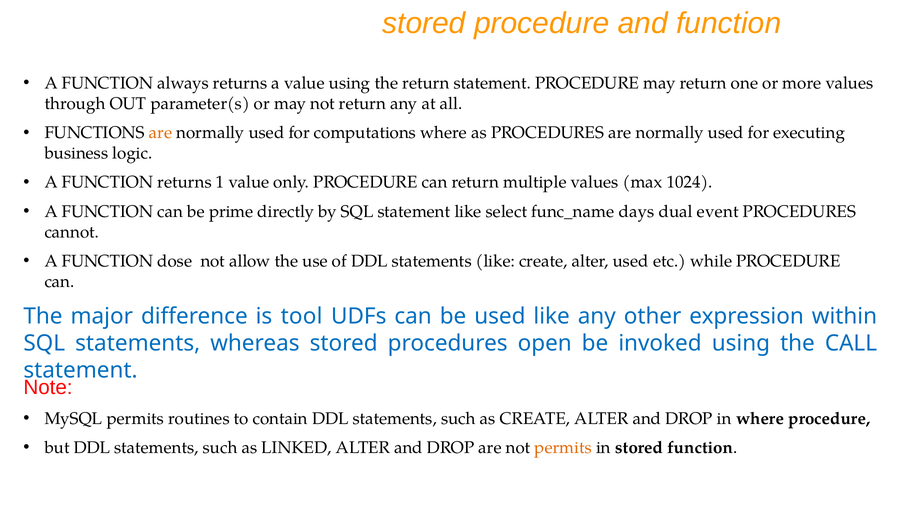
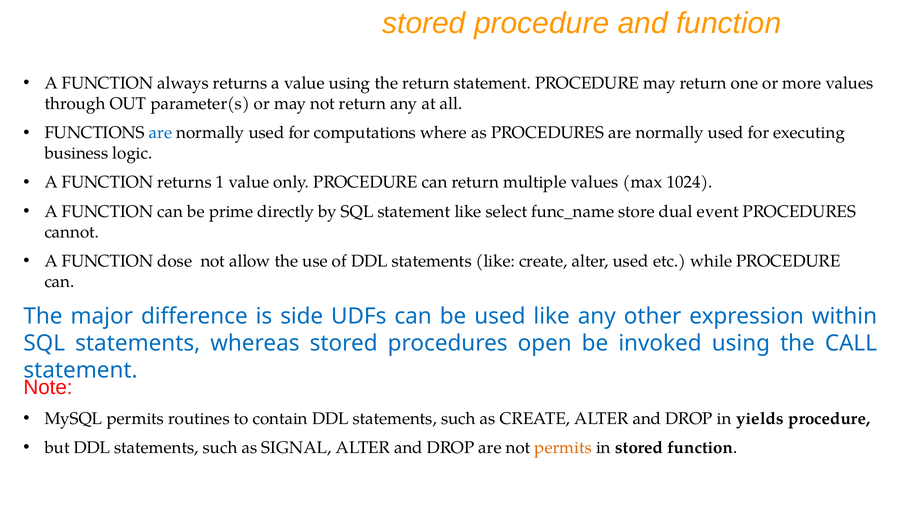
are at (161, 133) colour: orange -> blue
days: days -> store
tool: tool -> side
in where: where -> yields
LINKED: LINKED -> SIGNAL
